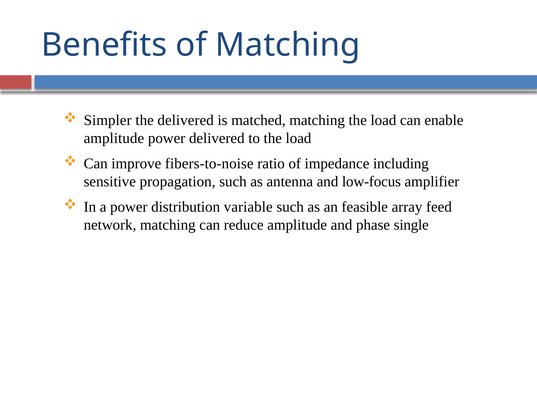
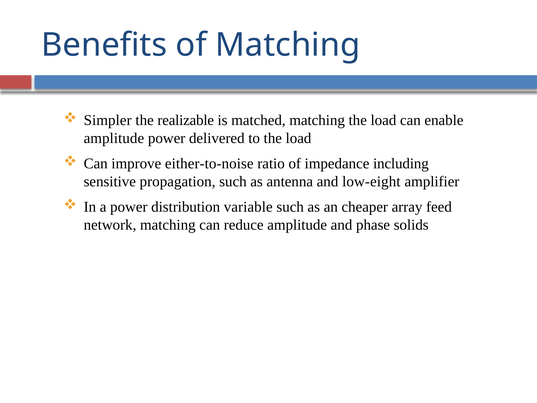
the delivered: delivered -> realizable
fibers-to-noise: fibers-to-noise -> either-to-noise
low-focus: low-focus -> low-eight
feasible: feasible -> cheaper
single: single -> solids
